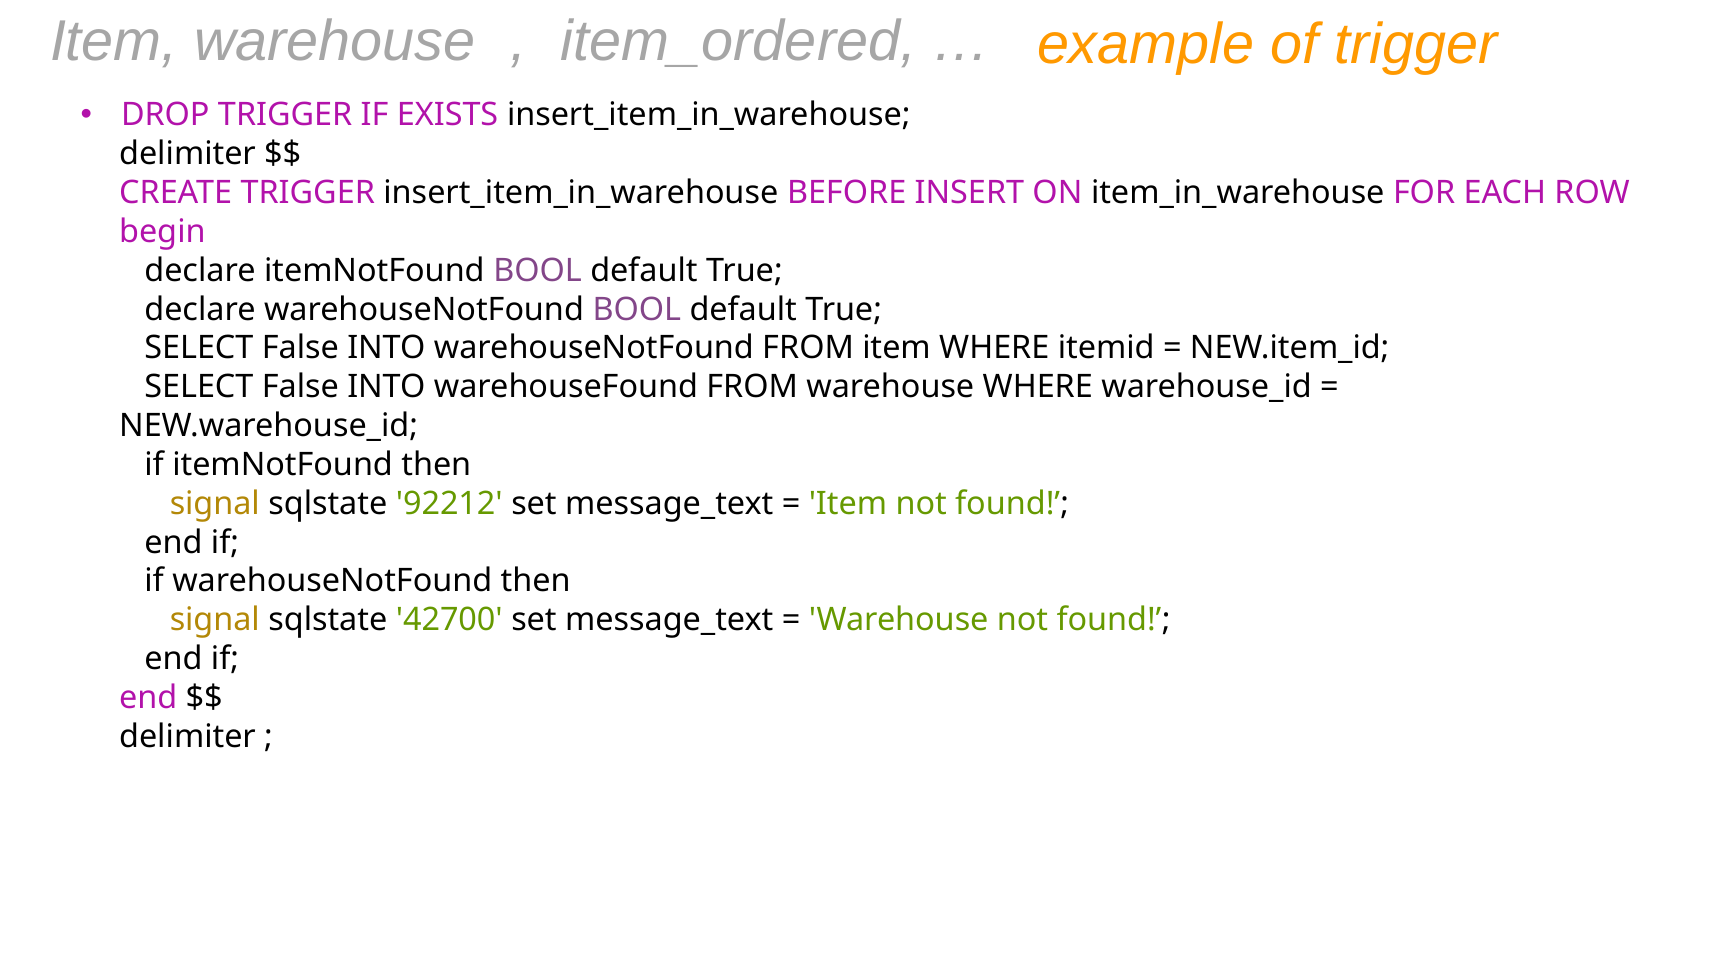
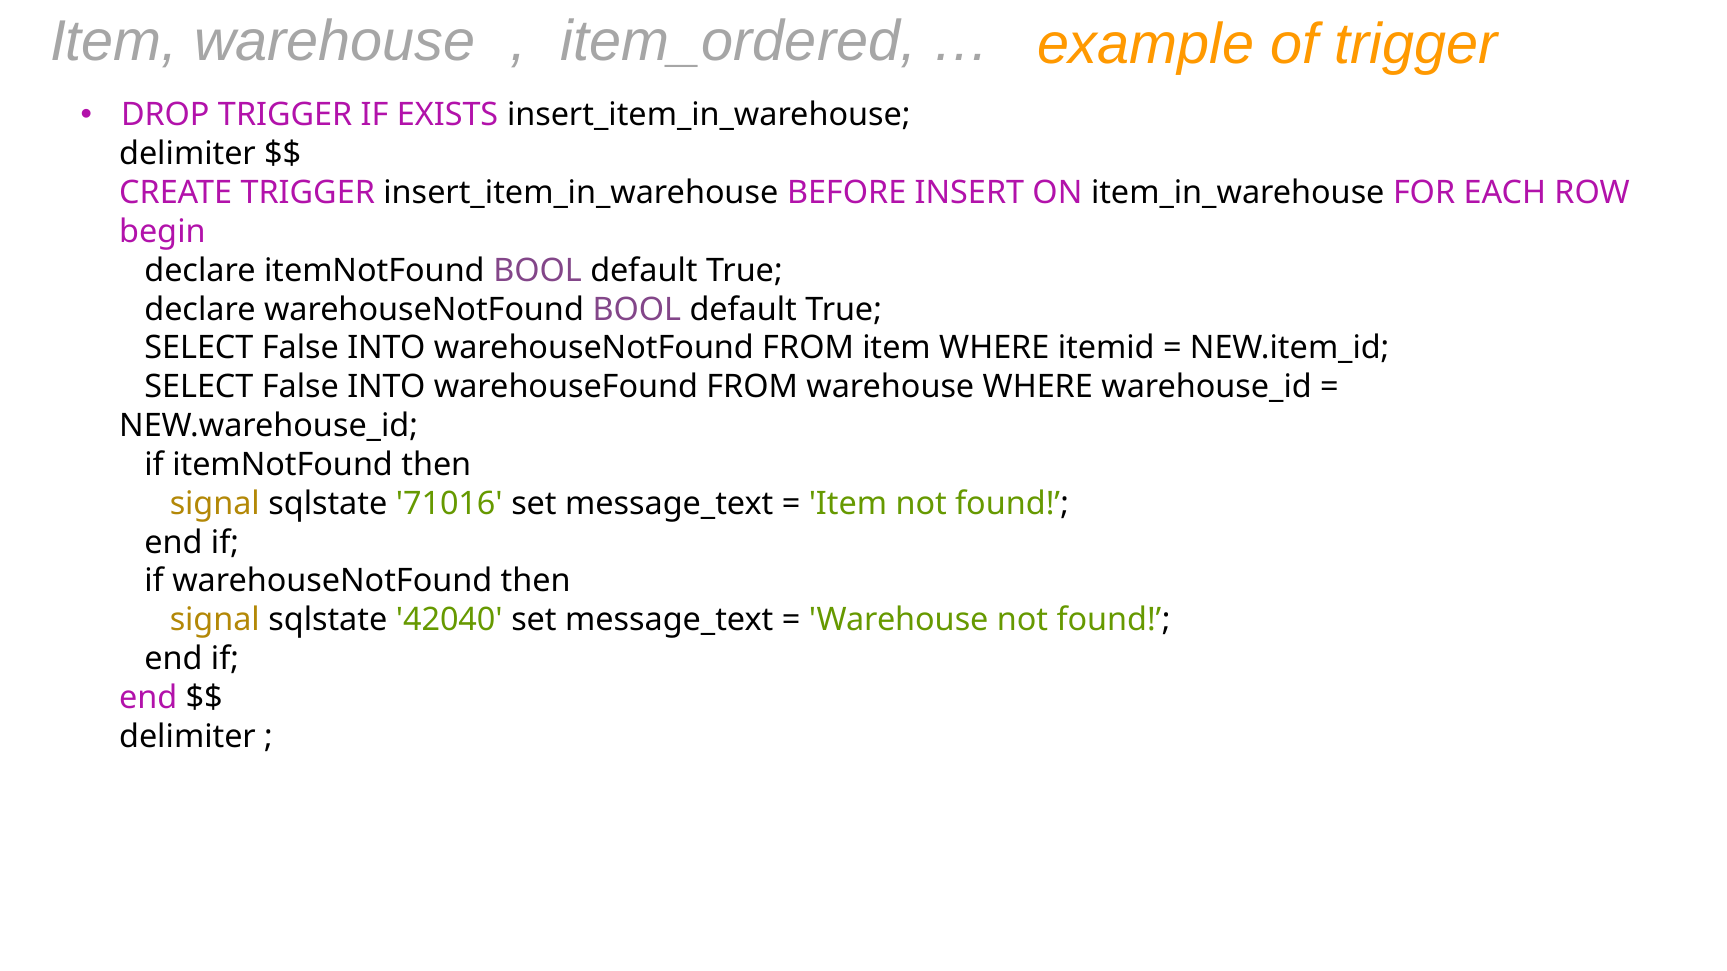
92212: 92212 -> 71016
42700: 42700 -> 42040
